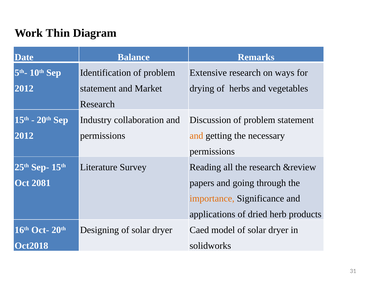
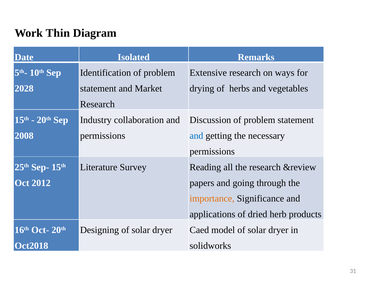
Balance: Balance -> Isolated
2012 at (24, 89): 2012 -> 2028
2012 at (24, 136): 2012 -> 2008
and at (196, 136) colour: orange -> blue
2081: 2081 -> 2012
